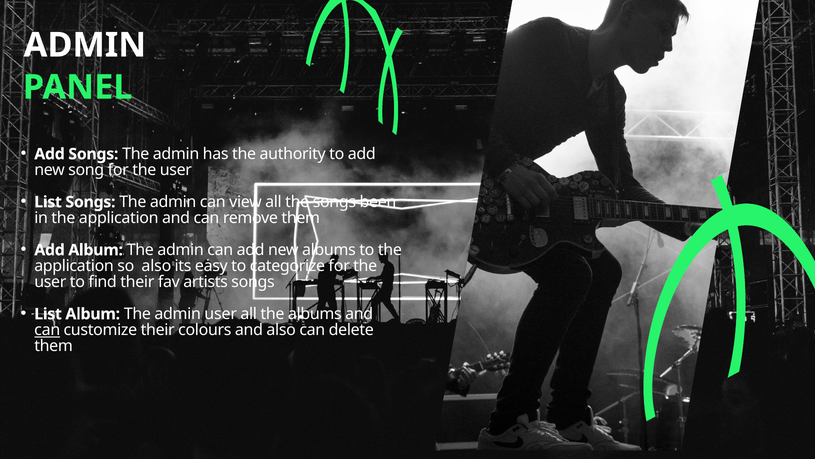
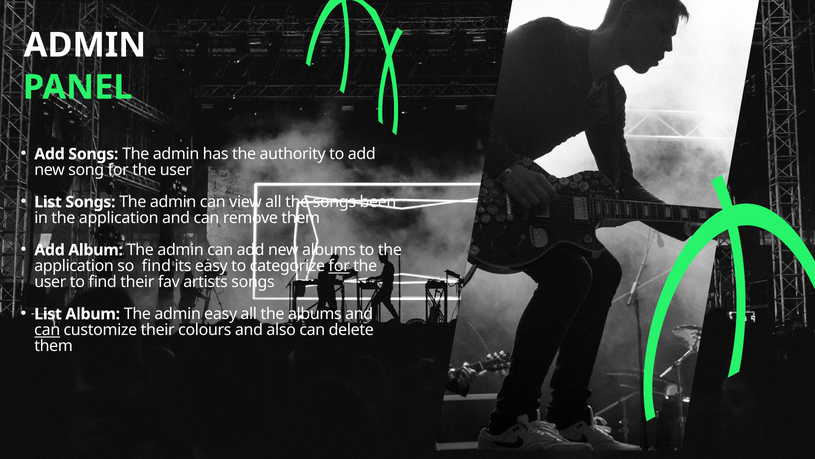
so also: also -> find
for at (339, 266) underline: none -> present
admin user: user -> easy
